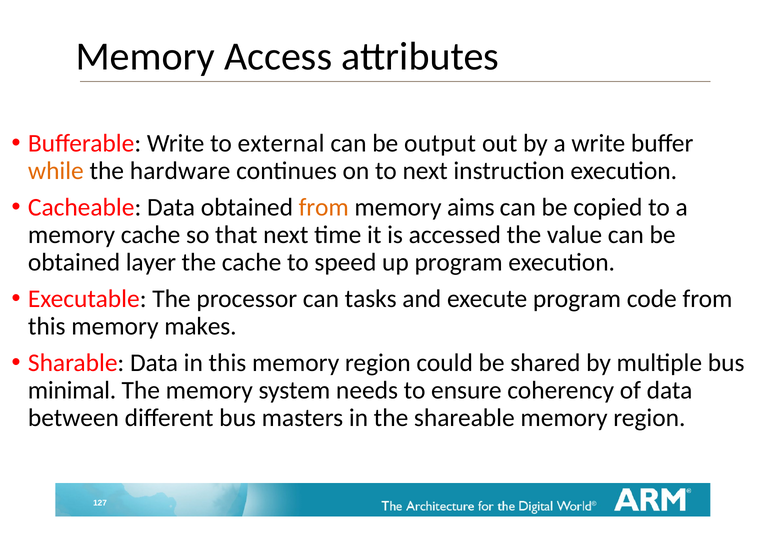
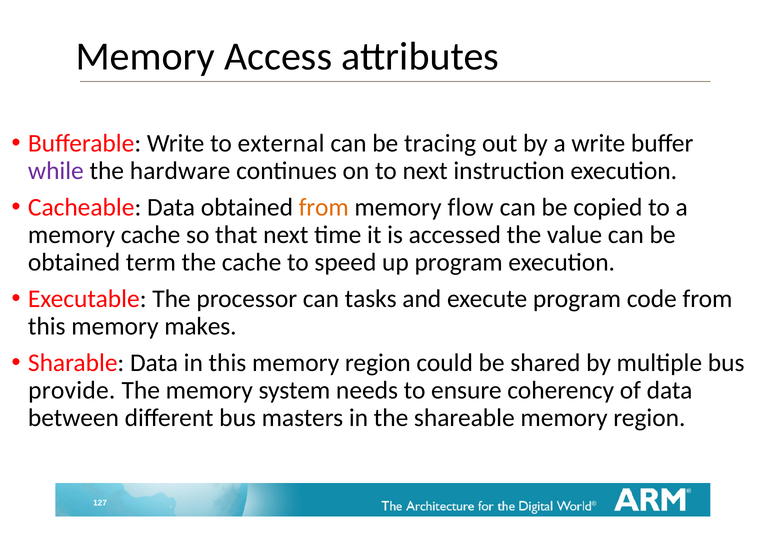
output: output -> tracing
while colour: orange -> purple
aims: aims -> flow
layer: layer -> term
minimal: minimal -> provide
